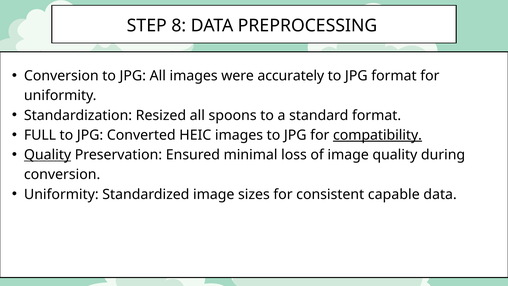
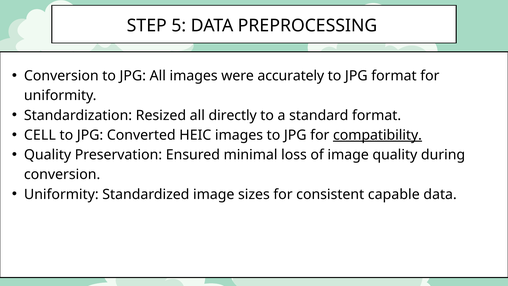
8: 8 -> 5
all spoons: spoons -> directly
FULL: FULL -> CELL
Quality at (48, 155) underline: present -> none
